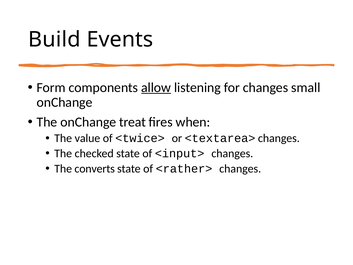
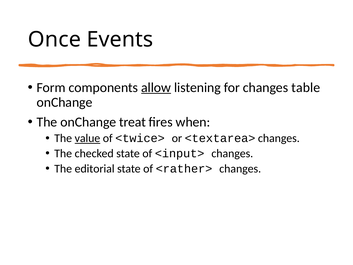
Build: Build -> Once
small: small -> table
value underline: none -> present
converts: converts -> editorial
